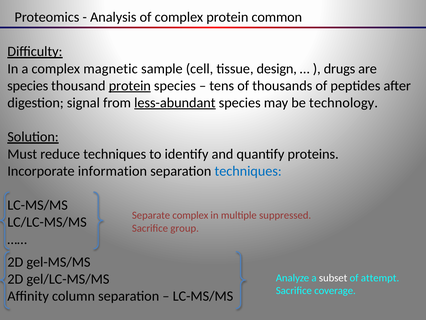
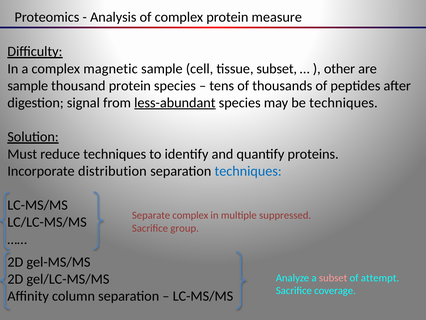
common: common -> measure
tissue design: design -> subset
drugs: drugs -> other
species at (28, 86): species -> sample
protein at (130, 86) underline: present -> none
be technology: technology -> techniques
information: information -> distribution
subset at (333, 278) colour: white -> pink
